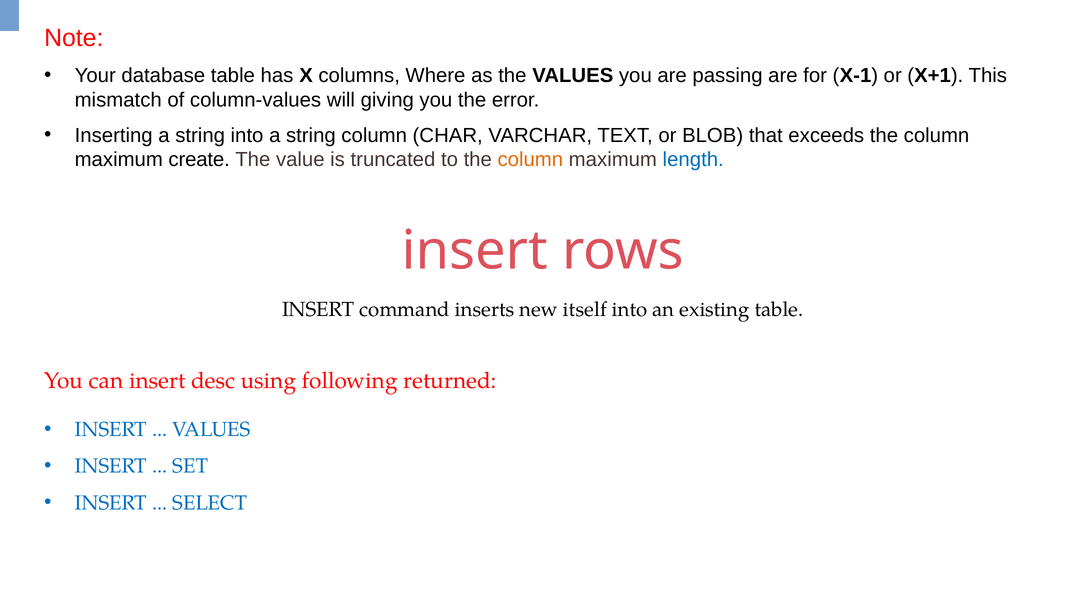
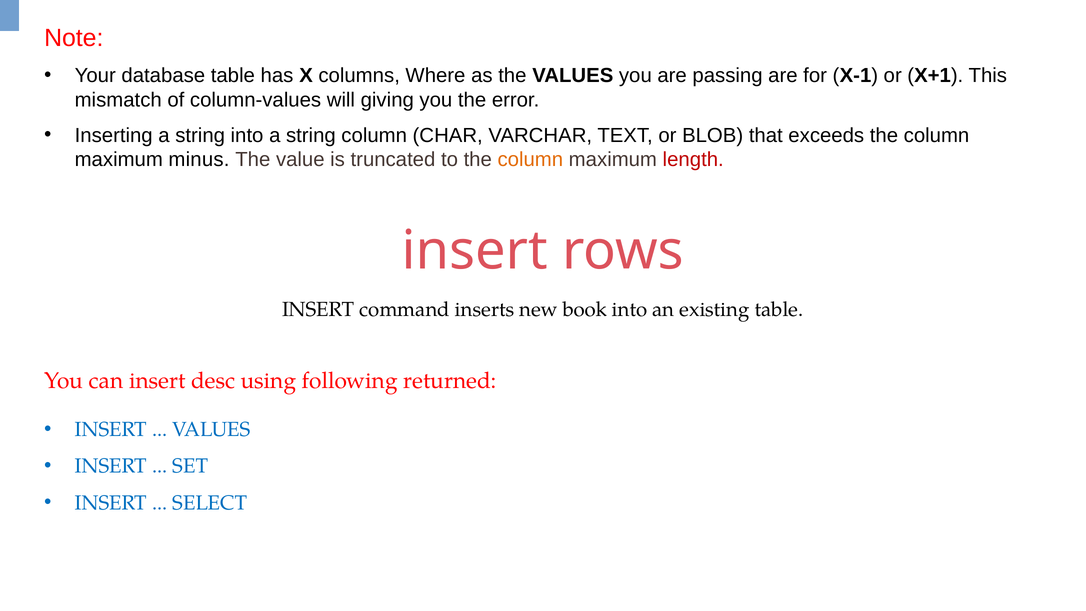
create: create -> minus
length colour: blue -> red
itself: itself -> book
